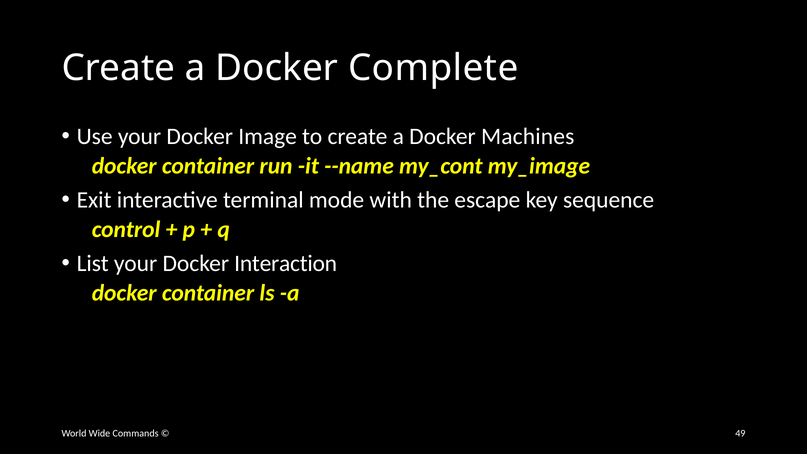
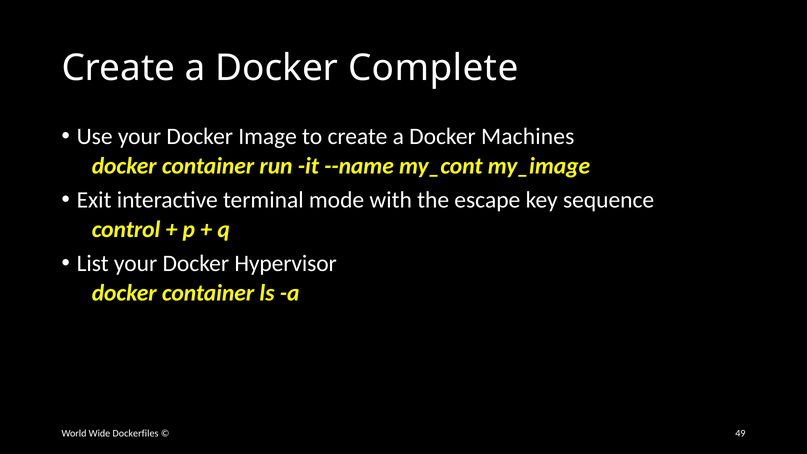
Interaction: Interaction -> Hypervisor
Commands: Commands -> Dockerfiles
